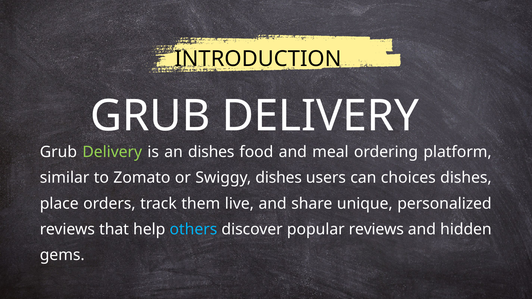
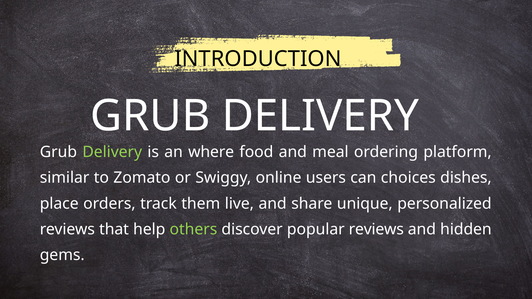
an dishes: dishes -> where
Swiggy dishes: dishes -> online
others colour: light blue -> light green
